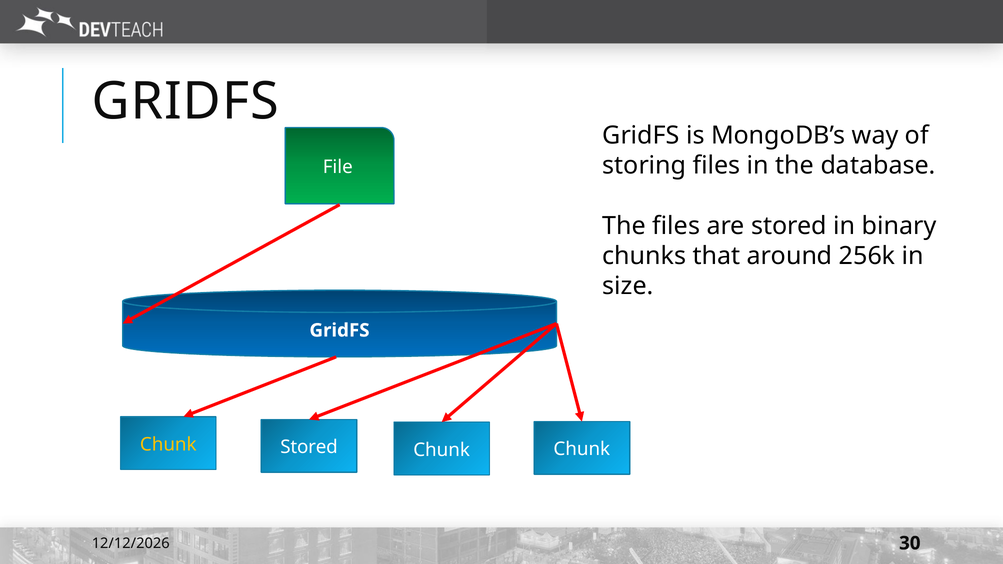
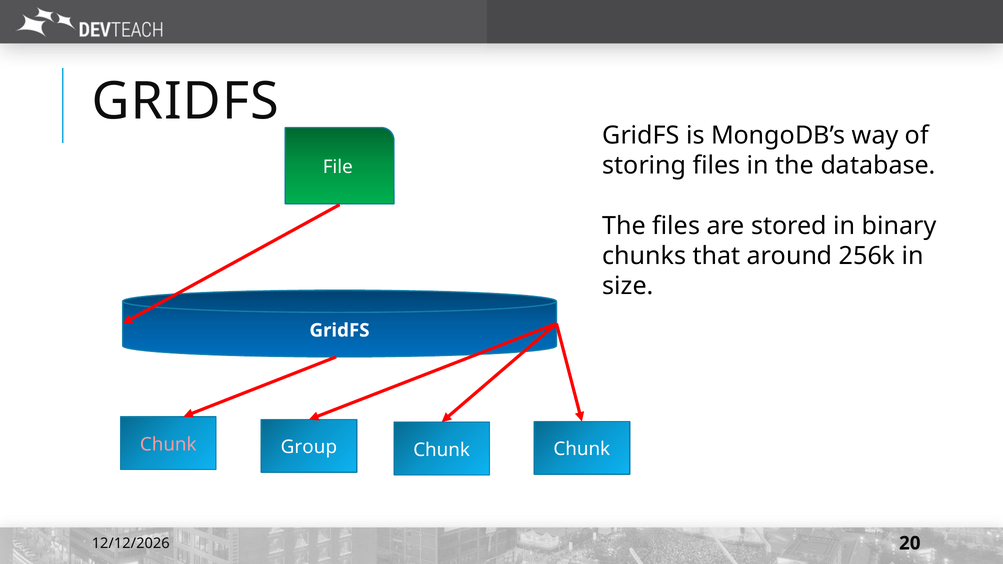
Chunk at (168, 445) colour: yellow -> pink
Stored at (309, 447): Stored -> Group
30: 30 -> 20
